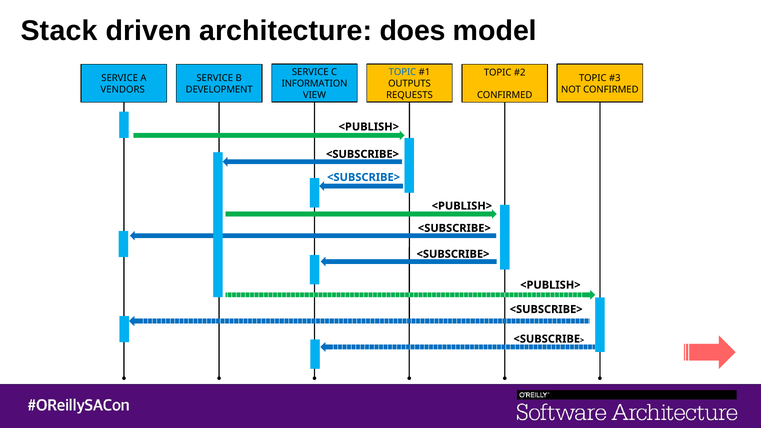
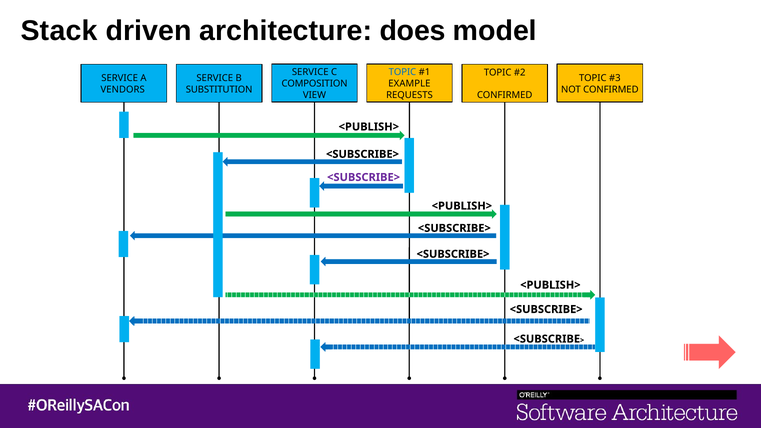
INFORMATION: INFORMATION -> COMPOSITION
OUTPUTS: OUTPUTS -> EXAMPLE
DEVELOPMENT: DEVELOPMENT -> SUBSTITUTION
<SUBSCRIBE> at (364, 177) colour: blue -> purple
